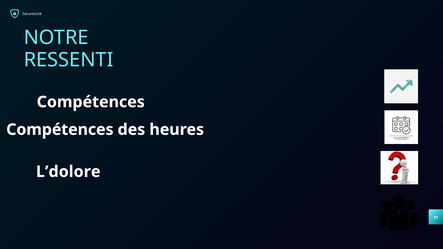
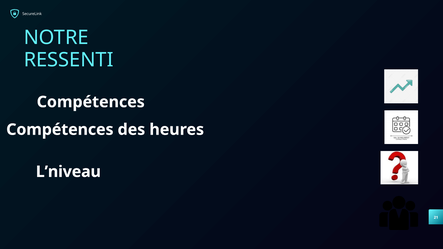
L’dolore: L’dolore -> L’niveau
